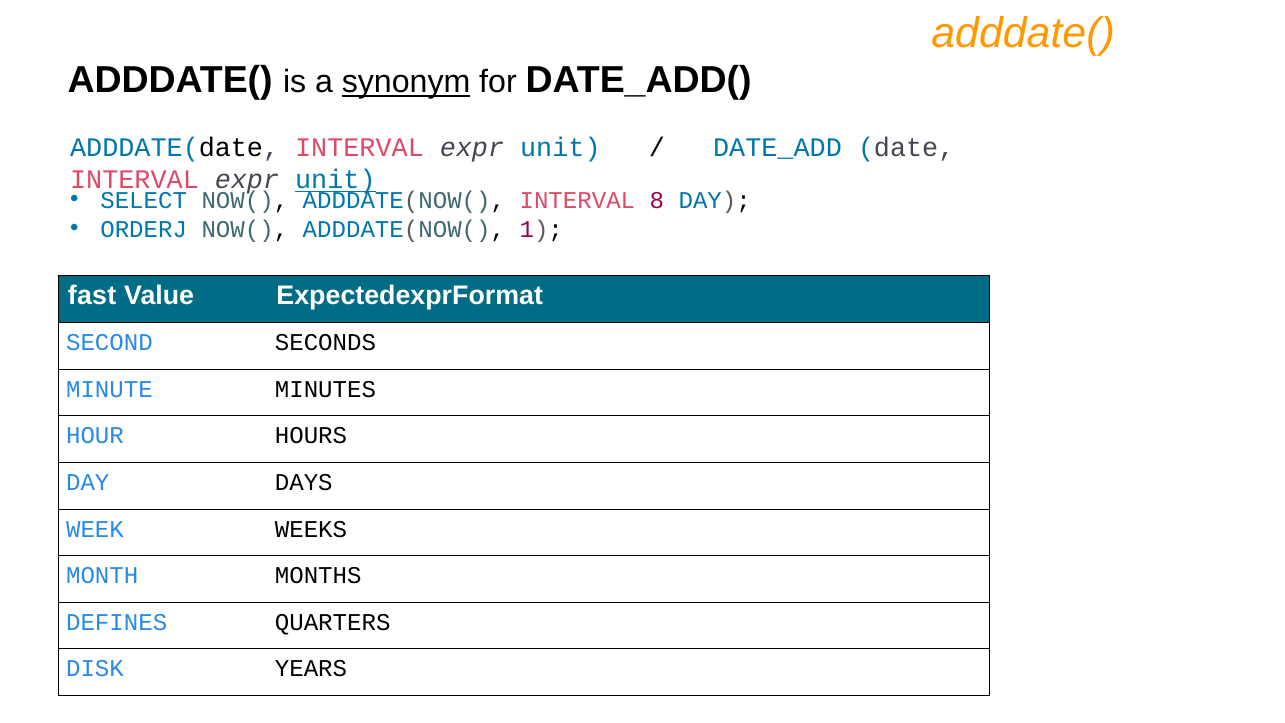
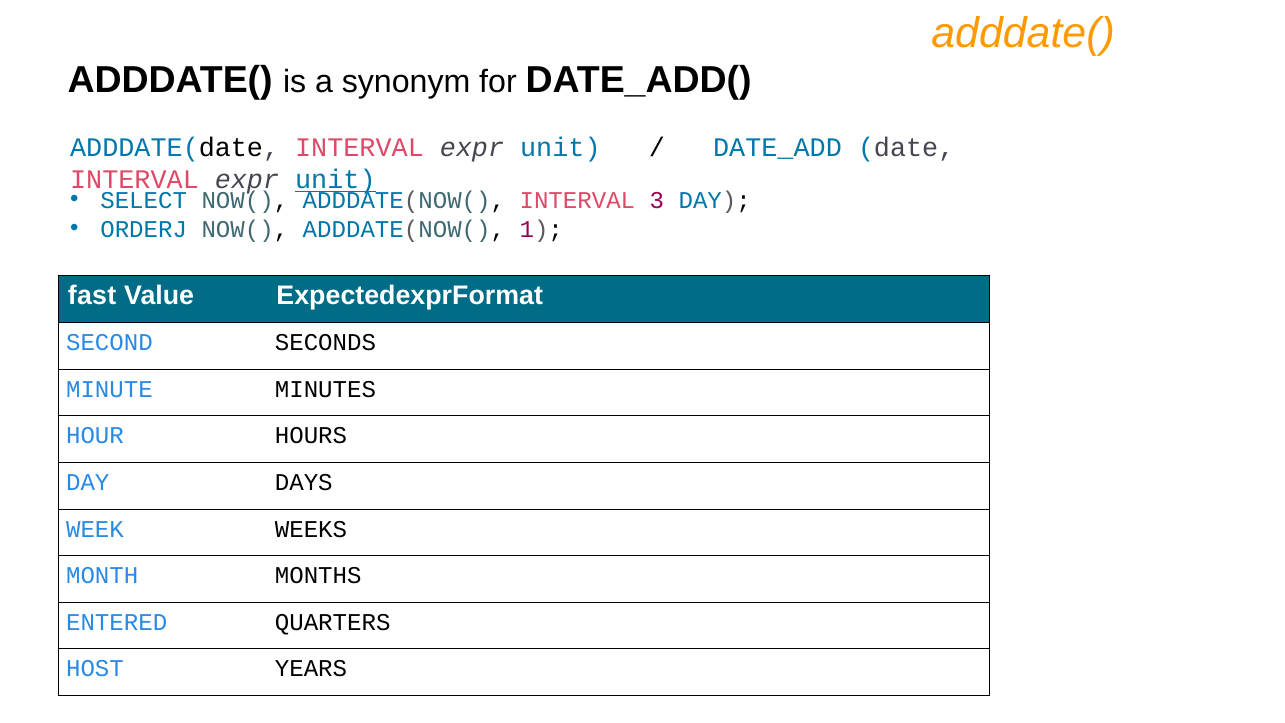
synonym underline: present -> none
8: 8 -> 3
DEFINES: DEFINES -> ENTERED
DISK: DISK -> HOST
